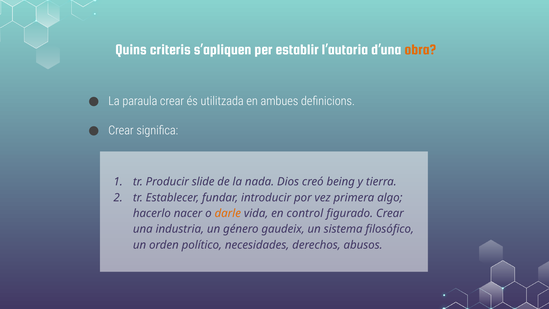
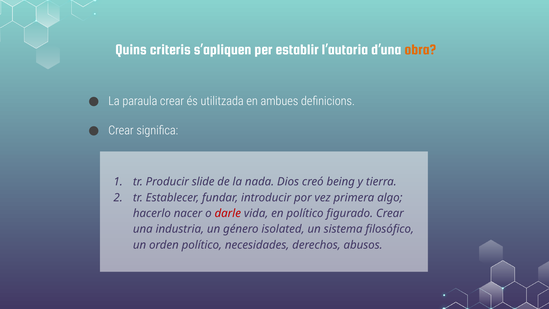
darle colour: orange -> red
en control: control -> político
gaudeix: gaudeix -> isolated
